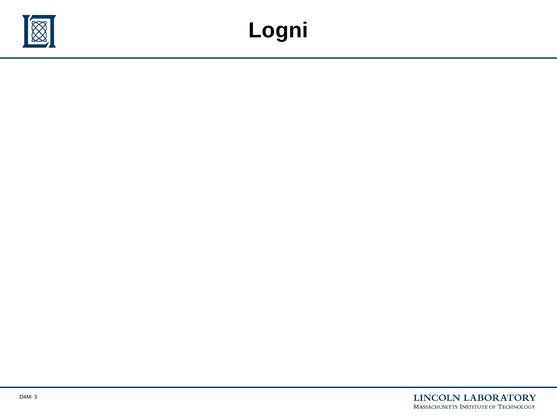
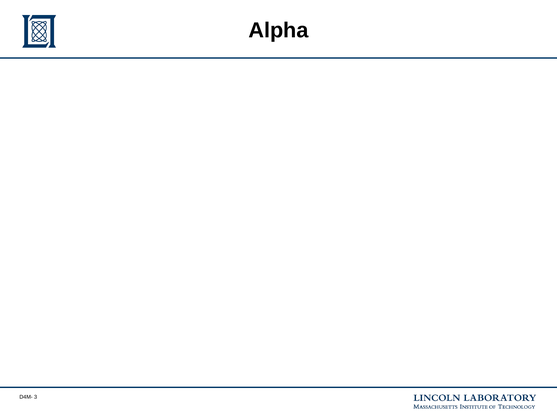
Logni: Logni -> Alpha
